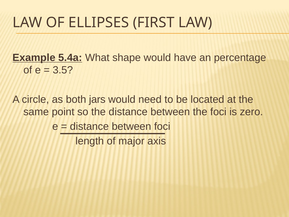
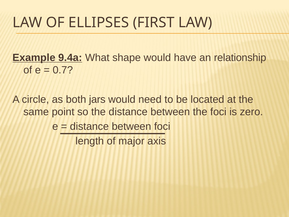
5.4a: 5.4a -> 9.4a
percentage: percentage -> relationship
3.5: 3.5 -> 0.7
